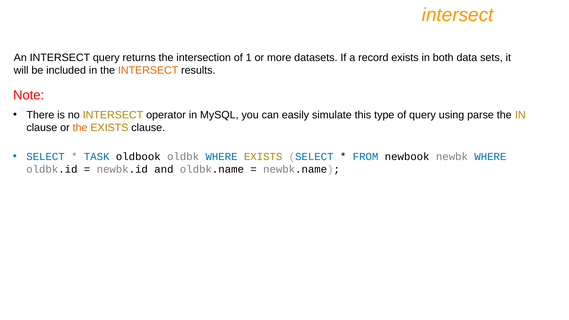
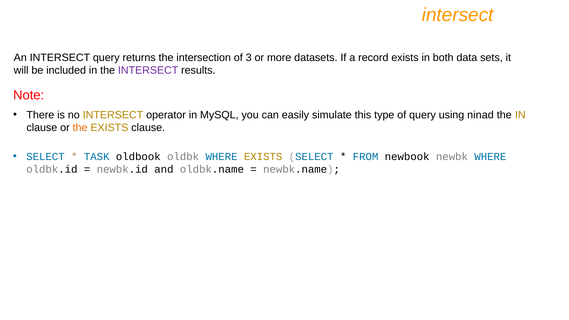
1: 1 -> 3
INTERSECT at (148, 70) colour: orange -> purple
parse: parse -> ninad
